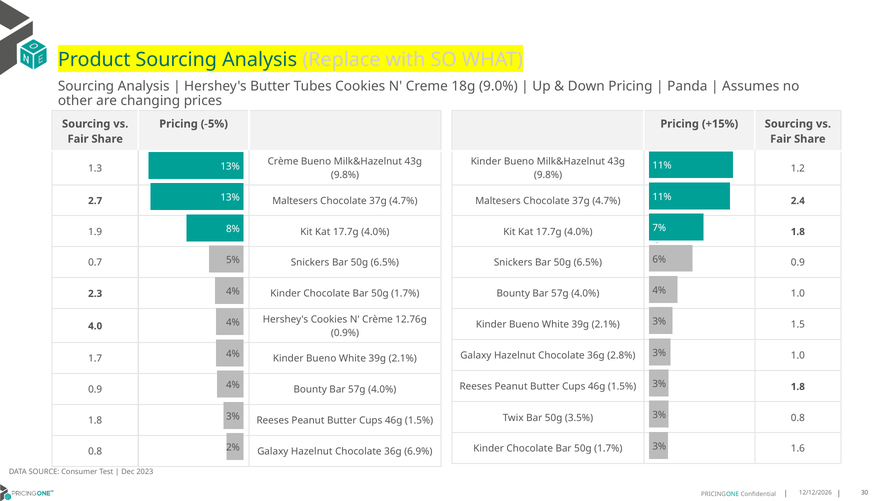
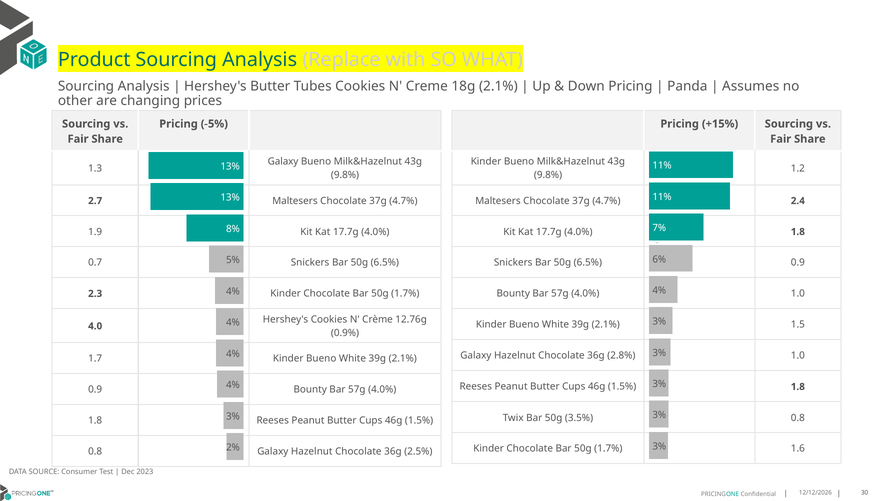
18g 9.0%: 9.0% -> 2.1%
Crème at (283, 161): Crème -> Galaxy
6.9%: 6.9% -> 2.5%
